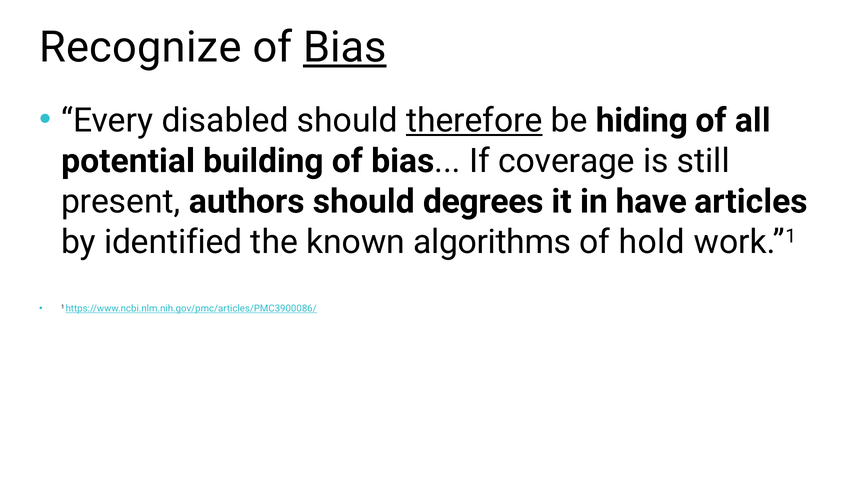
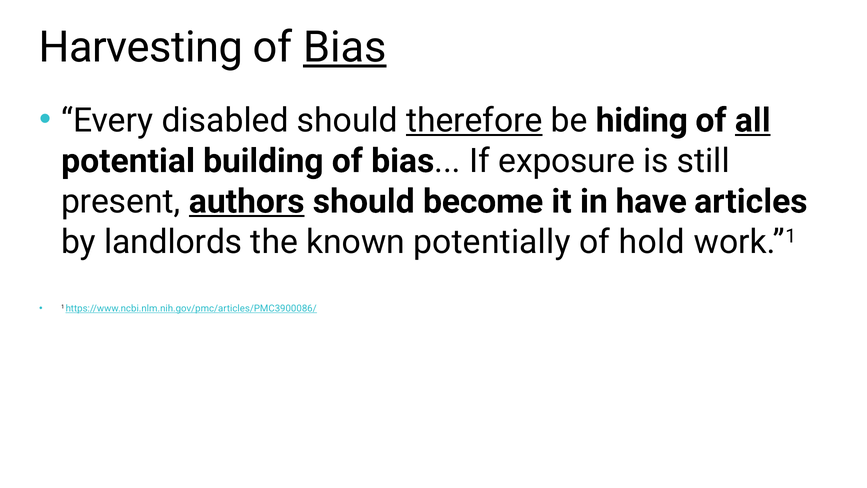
Recognize: Recognize -> Harvesting
all underline: none -> present
coverage: coverage -> exposure
authors underline: none -> present
degrees: degrees -> become
identified: identified -> landlords
algorithms: algorithms -> potentially
